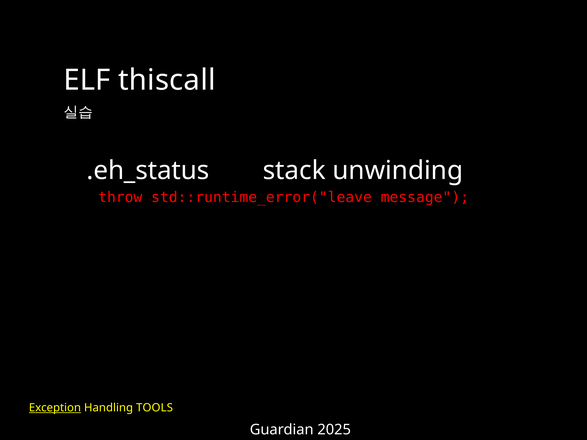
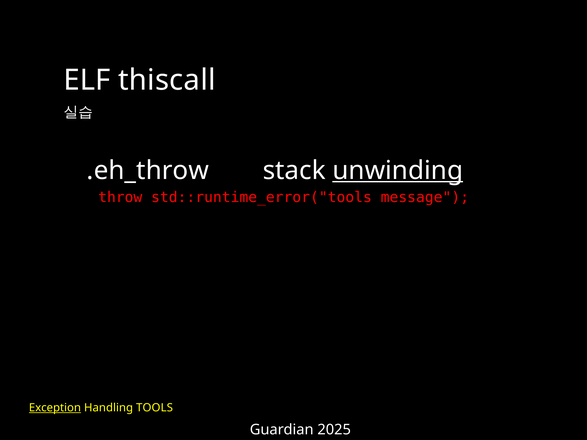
.eh_status: .eh_status -> .eh_throw
unwinding underline: none -> present
std::runtime_error("leave: std::runtime_error("leave -> std::runtime_error("tools
